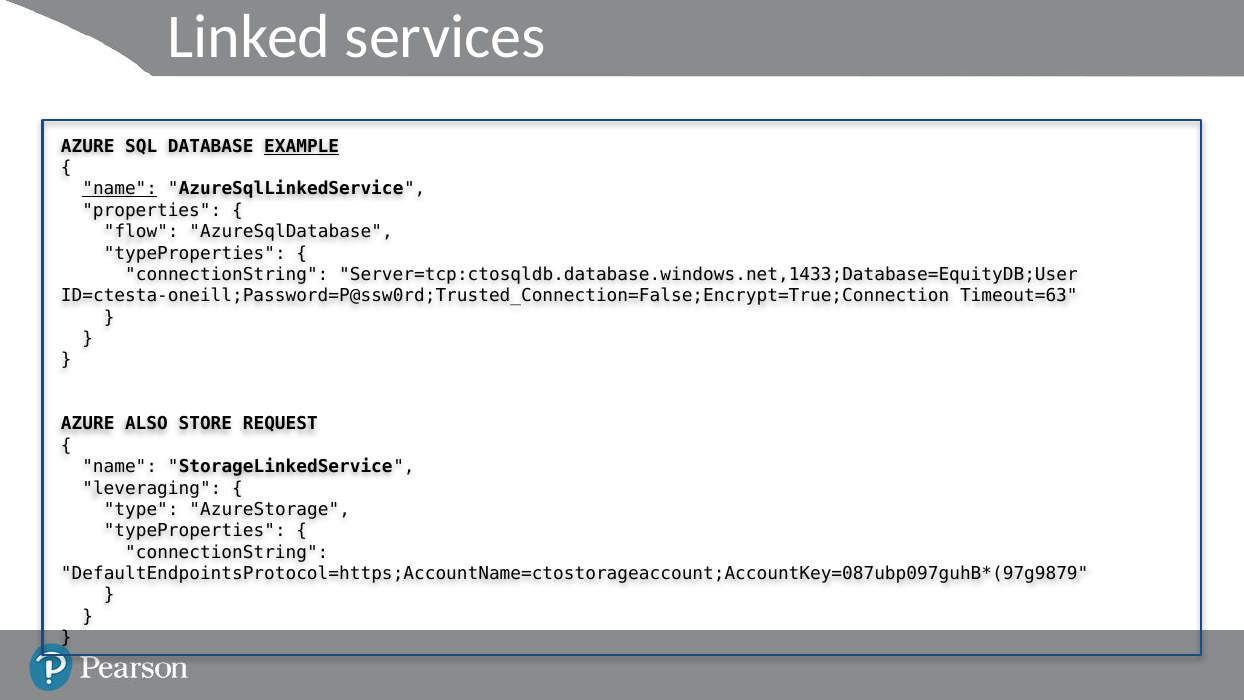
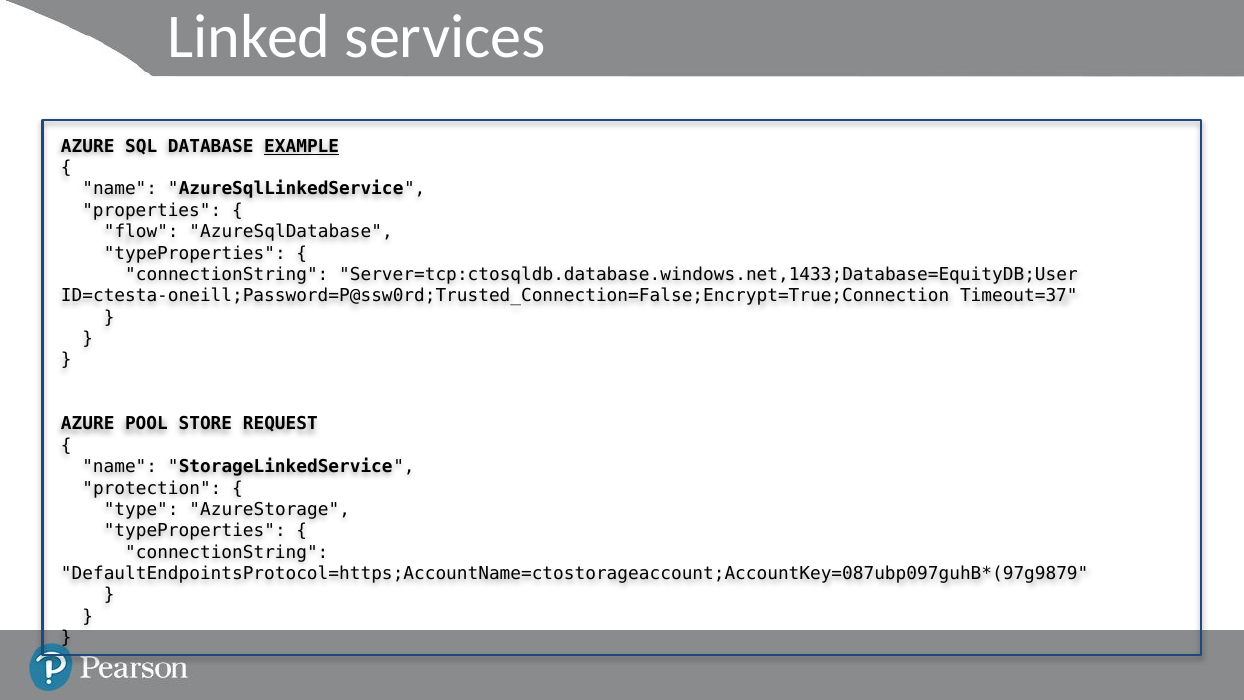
name at (120, 189) underline: present -> none
Timeout=63: Timeout=63 -> Timeout=37
ALSO: ALSO -> POOL
leveraging: leveraging -> protection
